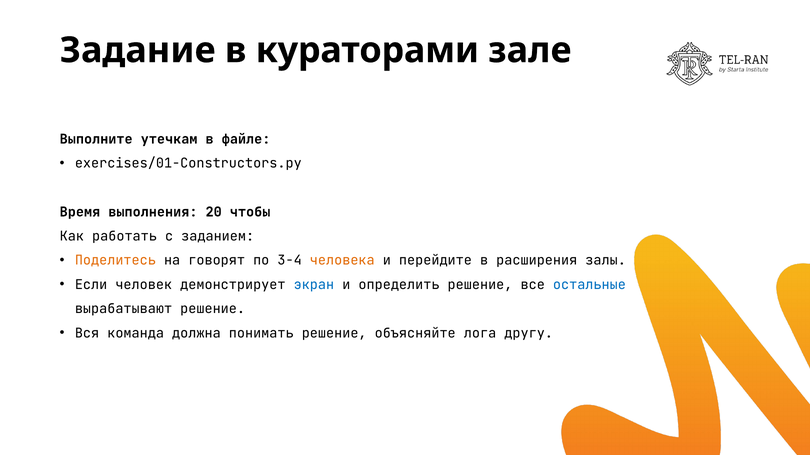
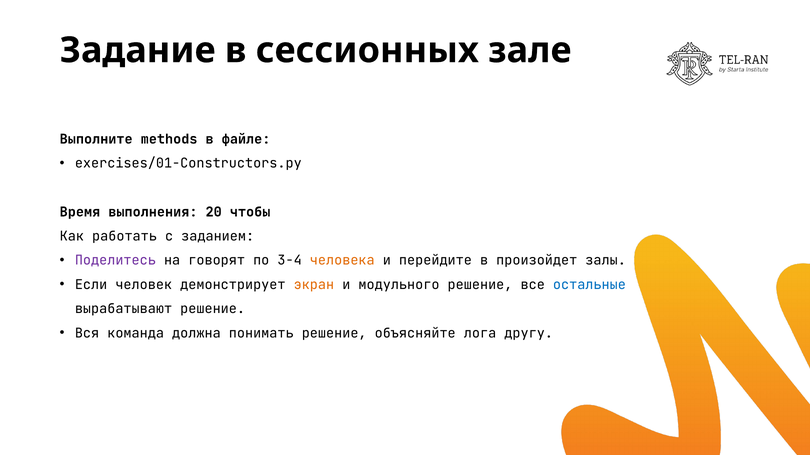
кураторами: кураторами -> сессионных
утечкам: утечкам -> methods
Поделитесь colour: orange -> purple
расширения: расширения -> произойдет
экран colour: blue -> orange
определить: определить -> модульного
